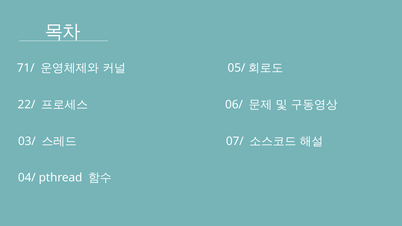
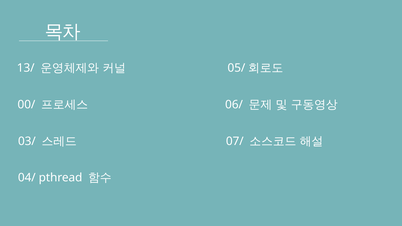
71/: 71/ -> 13/
22/: 22/ -> 00/
